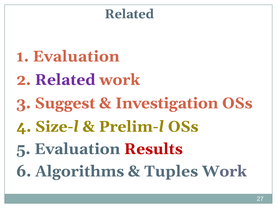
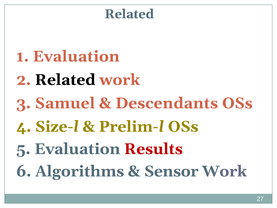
Related at (65, 80) colour: purple -> black
Suggest: Suggest -> Samuel
Investigation: Investigation -> Descendants
Tuples: Tuples -> Sensor
